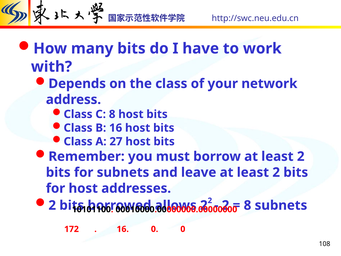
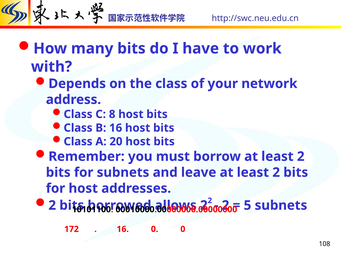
27: 27 -> 20
8 at (247, 205): 8 -> 5
